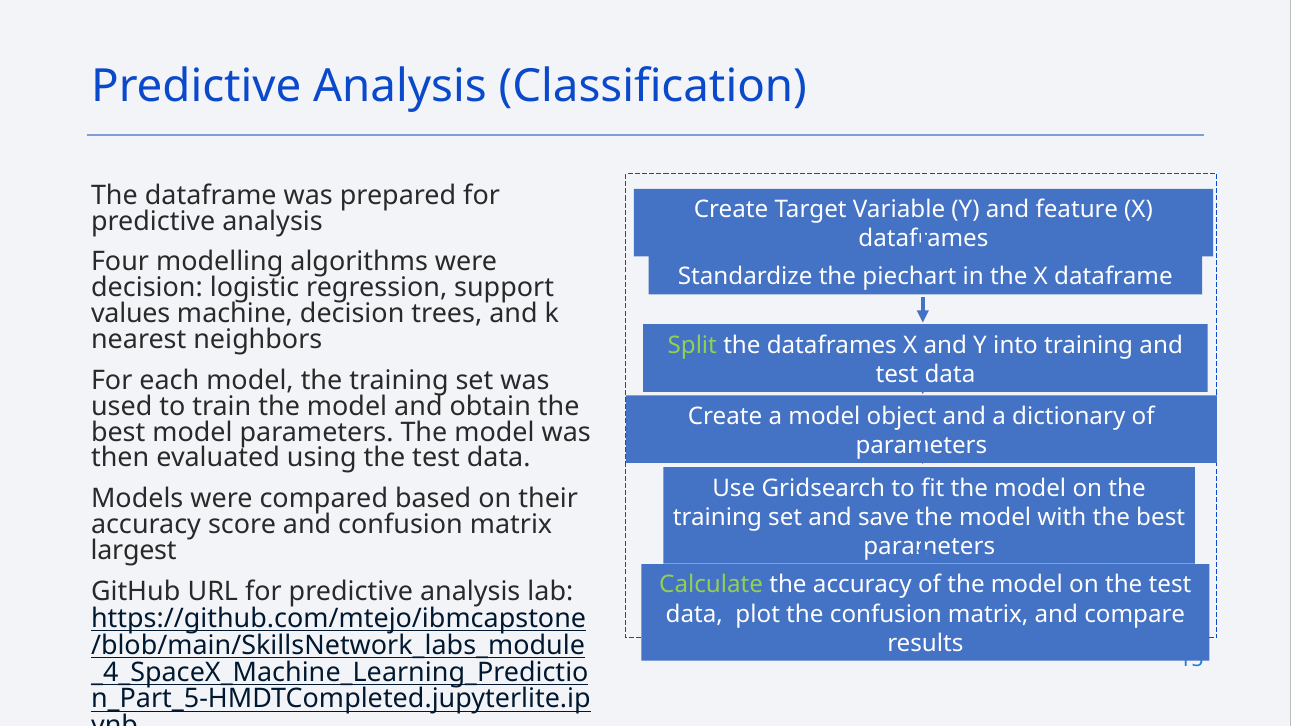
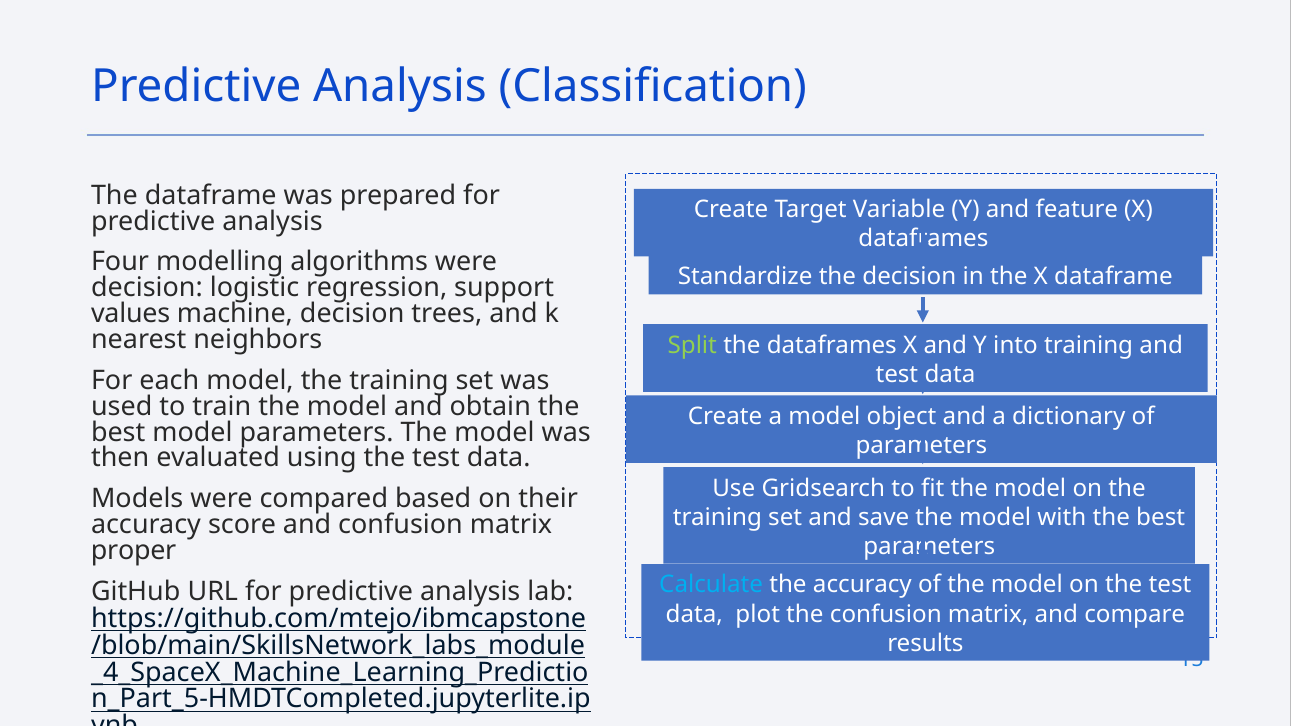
the piechart: piechart -> decision
largest: largest -> proper
Calculate colour: light green -> light blue
